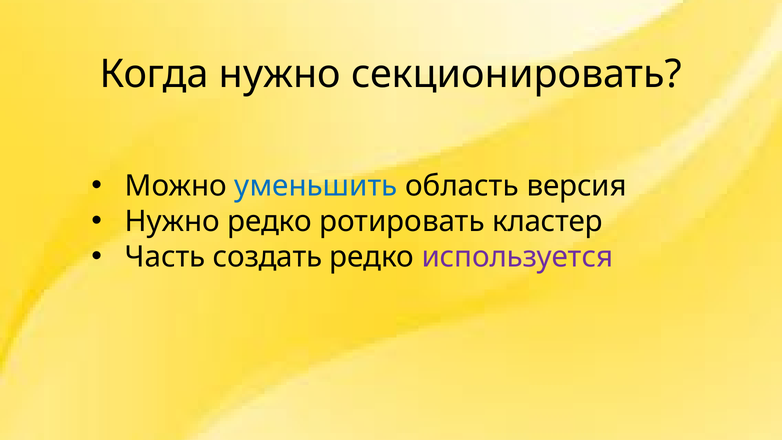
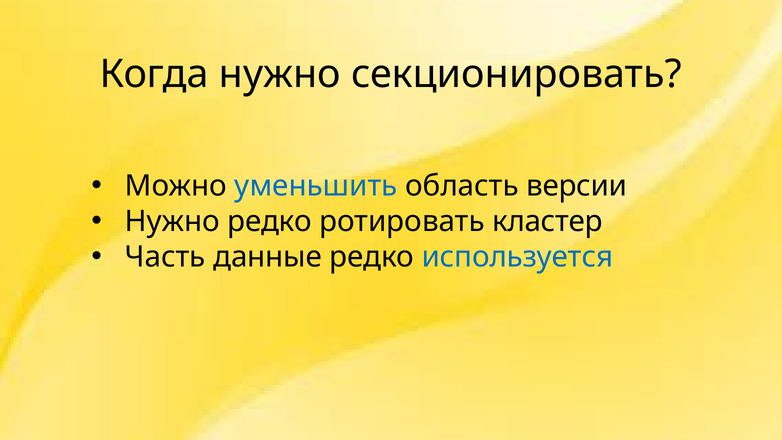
версия: версия -> версии
создать: создать -> данные
используется colour: purple -> blue
